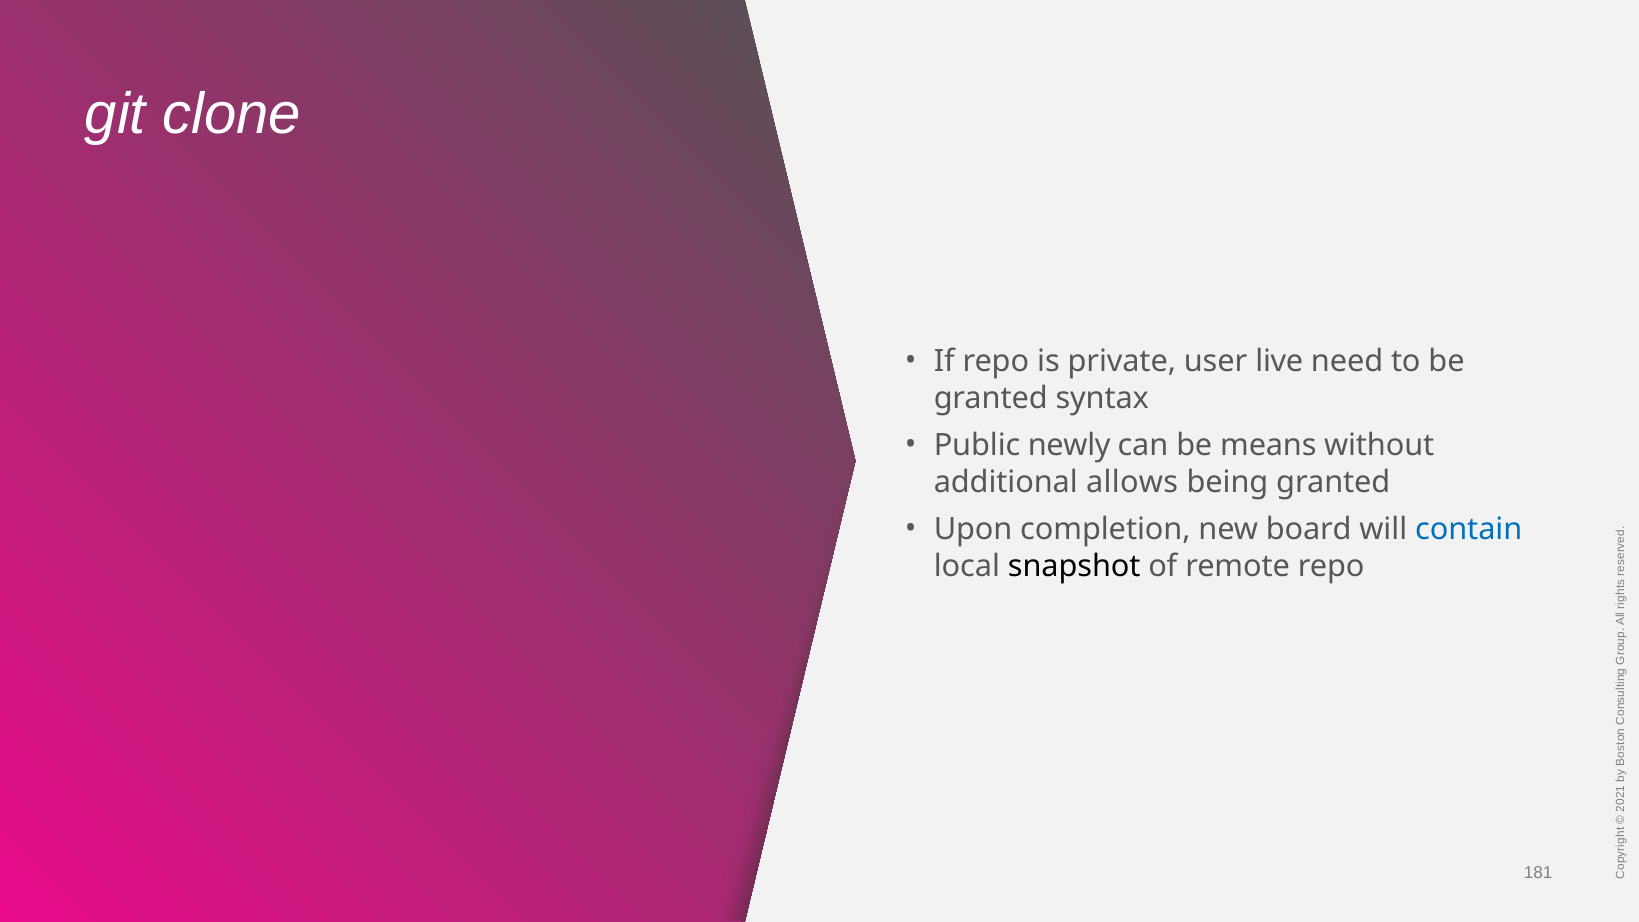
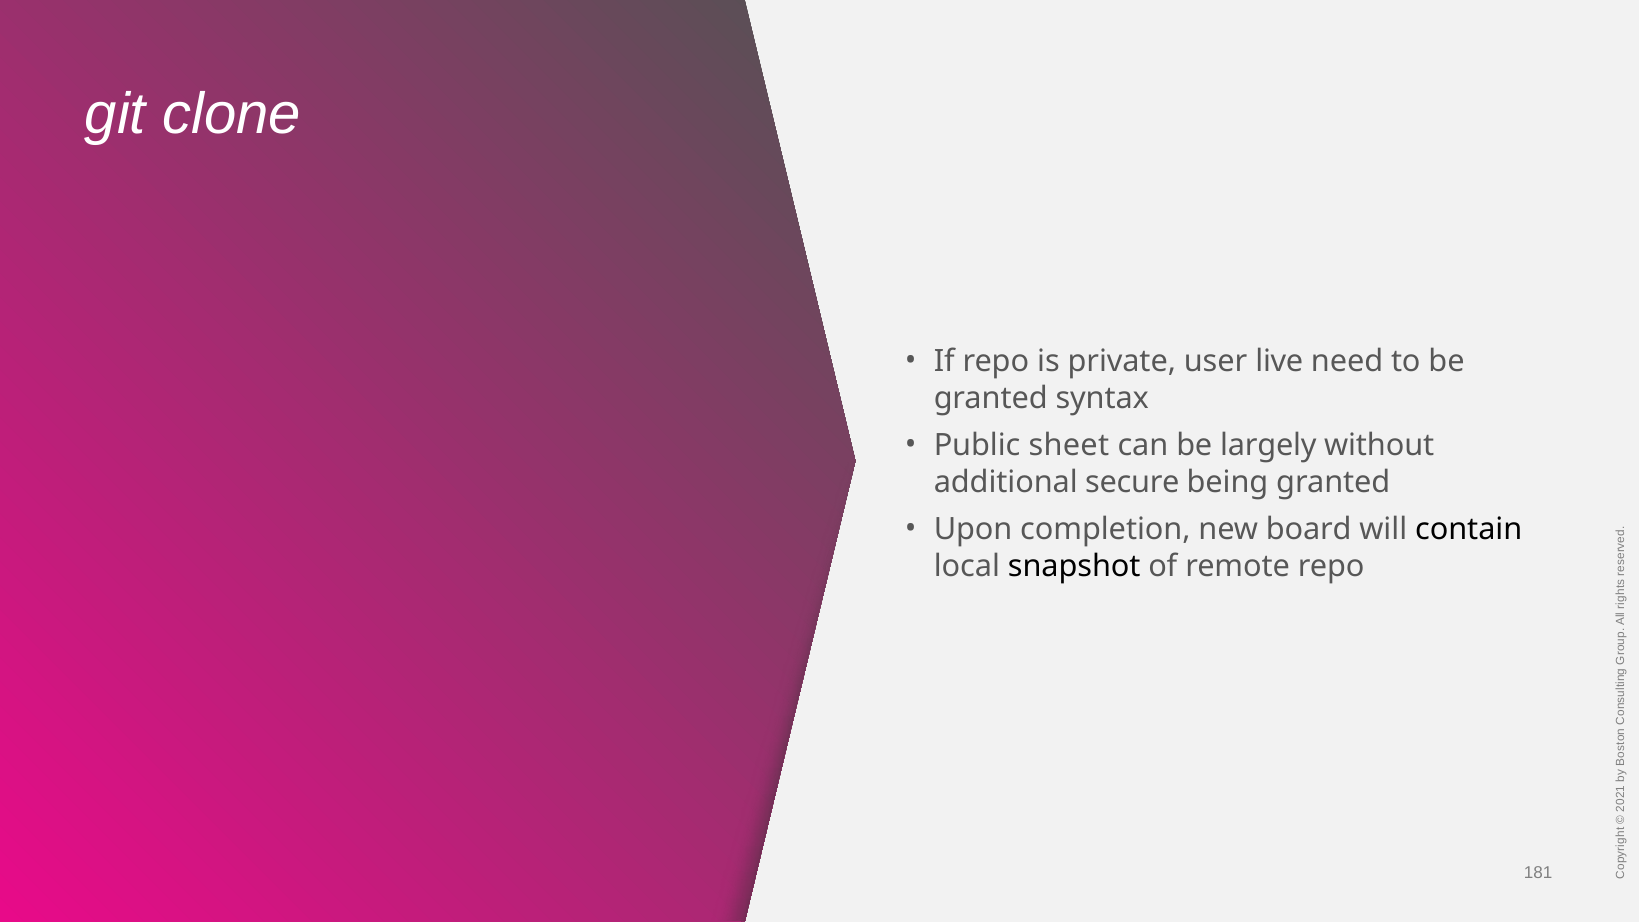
newly: newly -> sheet
means: means -> largely
allows: allows -> secure
contain colour: blue -> black
